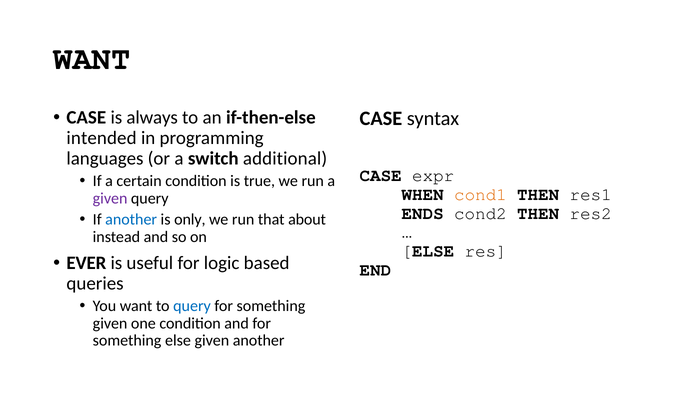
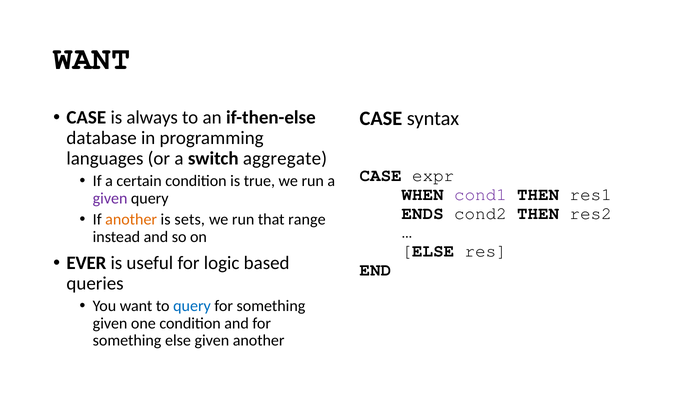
intended: intended -> database
additional: additional -> aggregate
cond1 colour: orange -> purple
another at (131, 219) colour: blue -> orange
only: only -> sets
about: about -> range
